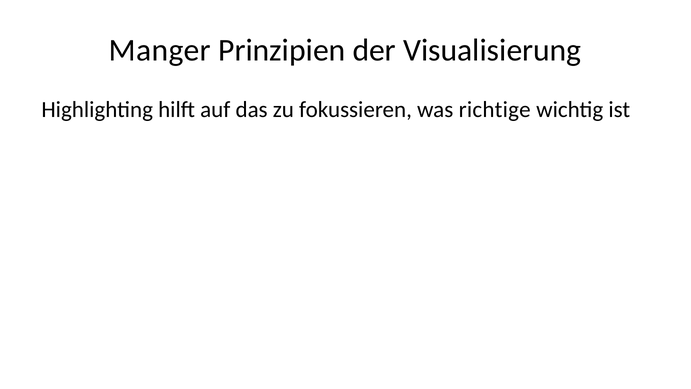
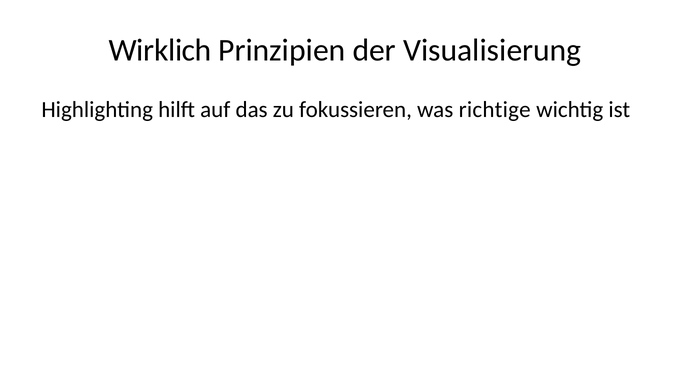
Manger: Manger -> Wirklich
